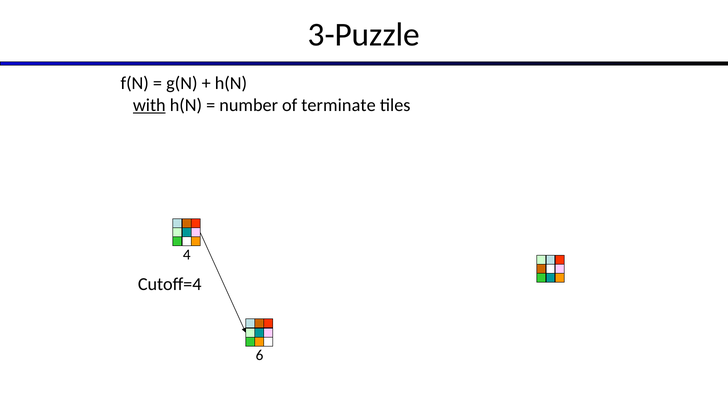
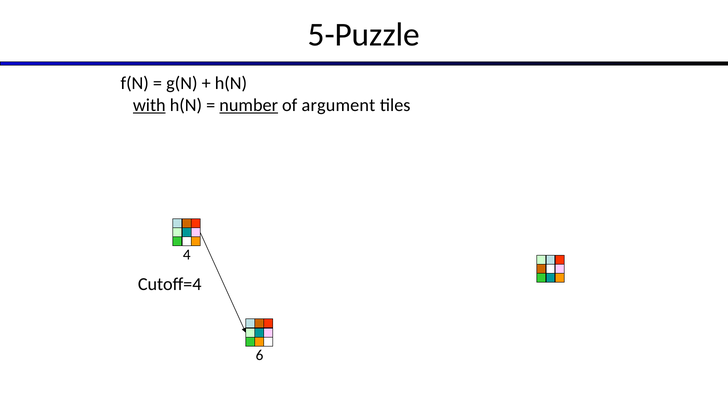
3-Puzzle: 3-Puzzle -> 5-Puzzle
number underline: none -> present
terminate: terminate -> argument
